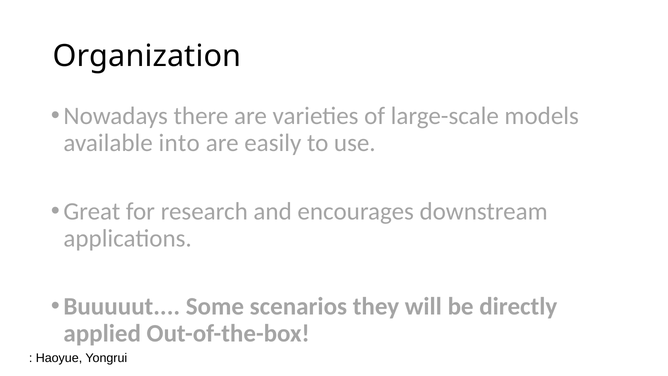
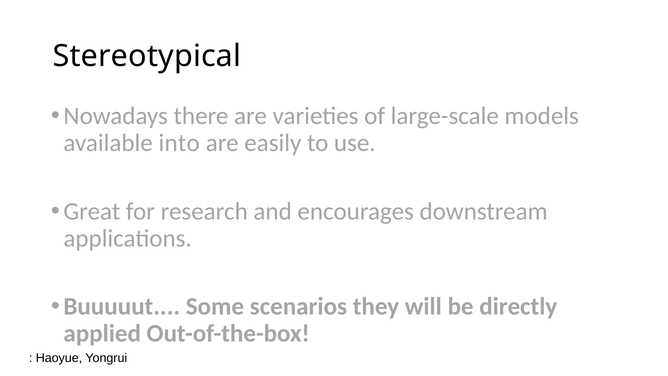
Organization: Organization -> Stereotypical
